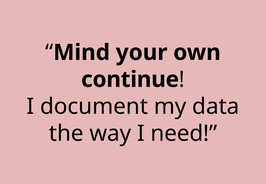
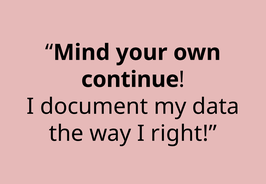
need: need -> right
